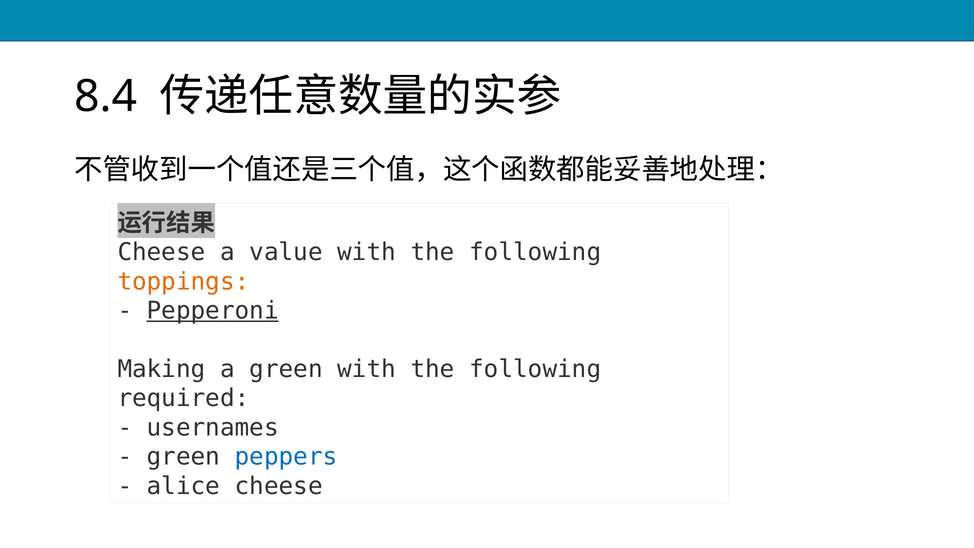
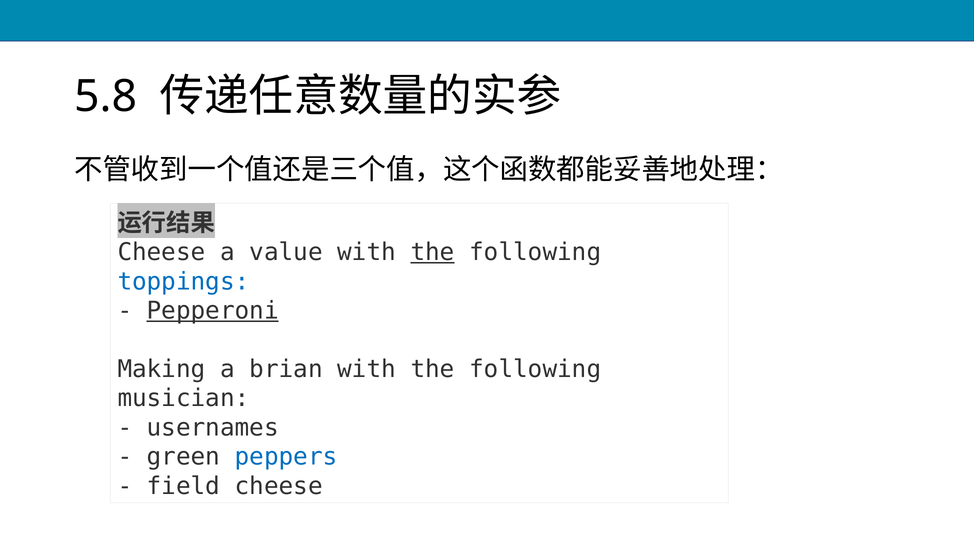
8.4: 8.4 -> 5.8
the at (433, 252) underline: none -> present
toppings colour: orange -> blue
a green: green -> brian
required: required -> musician
alice: alice -> field
